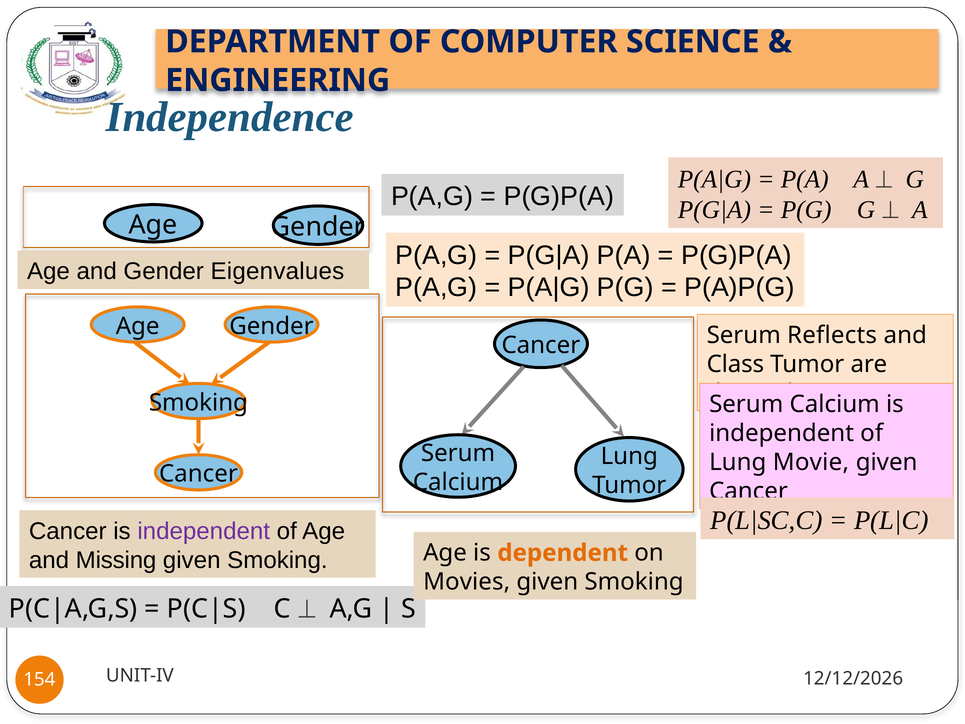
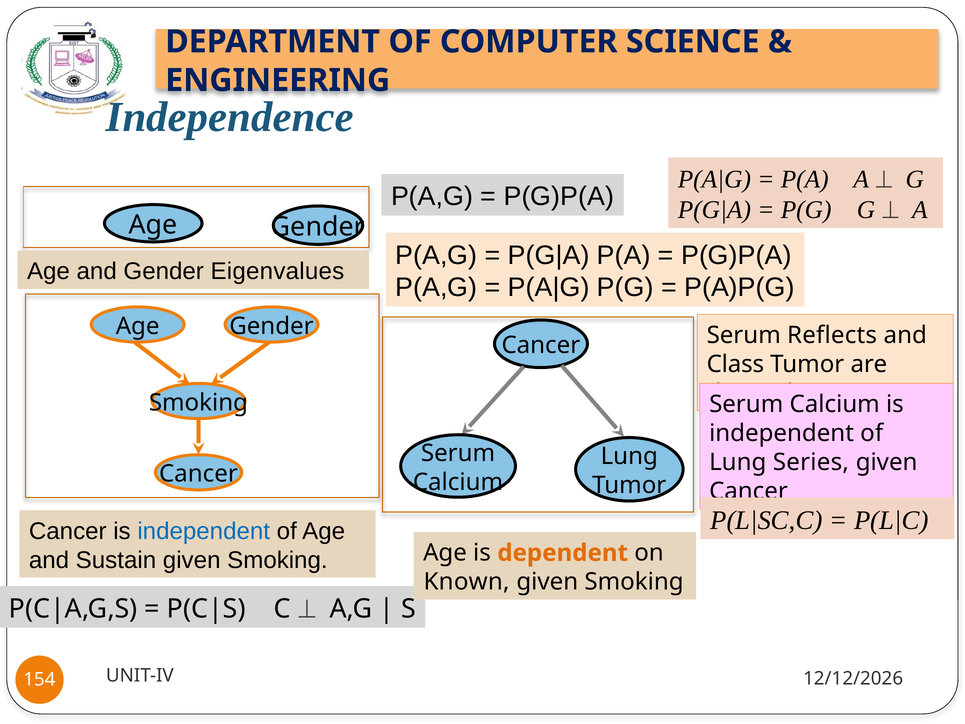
Movie: Movie -> Series
independent at (204, 531) colour: purple -> blue
Missing: Missing -> Sustain
Movies: Movies -> Known
